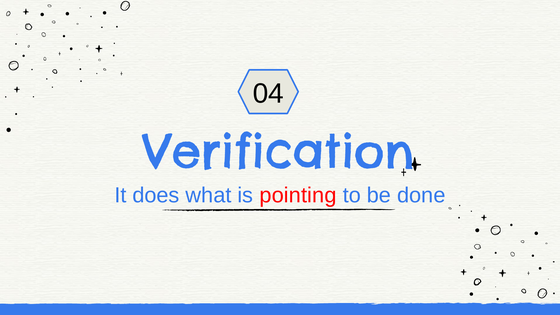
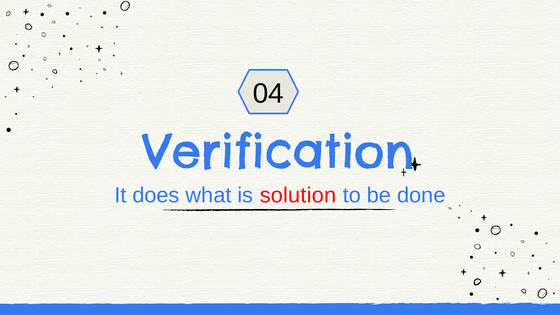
pointing: pointing -> solution
